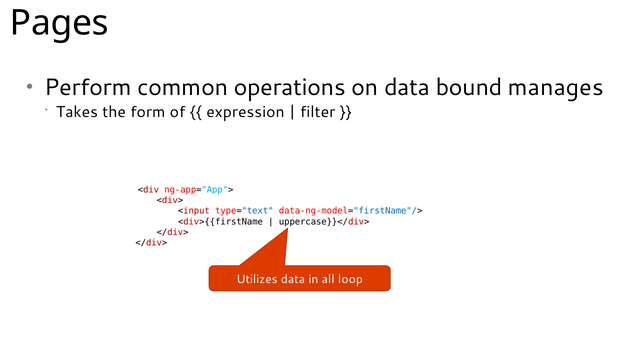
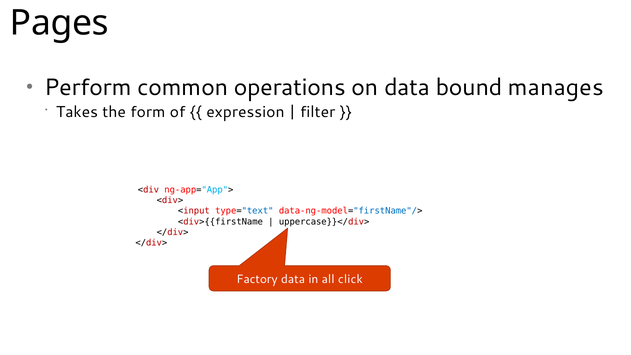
Utilizes: Utilizes -> Factory
loop: loop -> click
